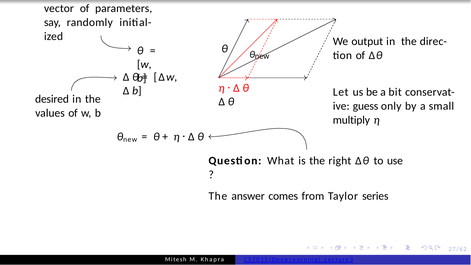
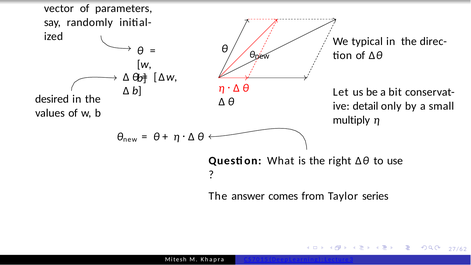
output: output -> typical
guess: guess -> detail
